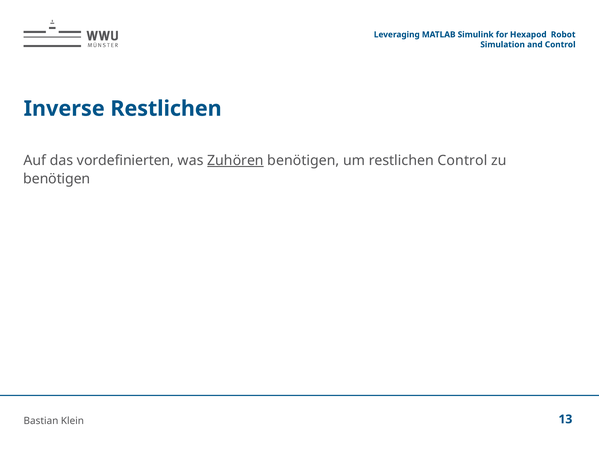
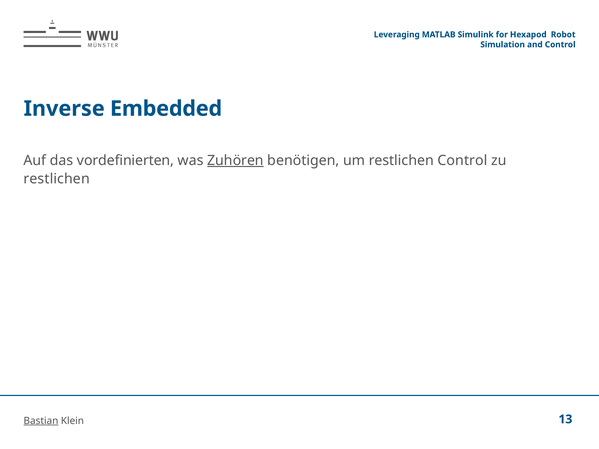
Inverse Restlichen: Restlichen -> Embedded
benötigen at (57, 179): benötigen -> restlichen
Bastian underline: none -> present
